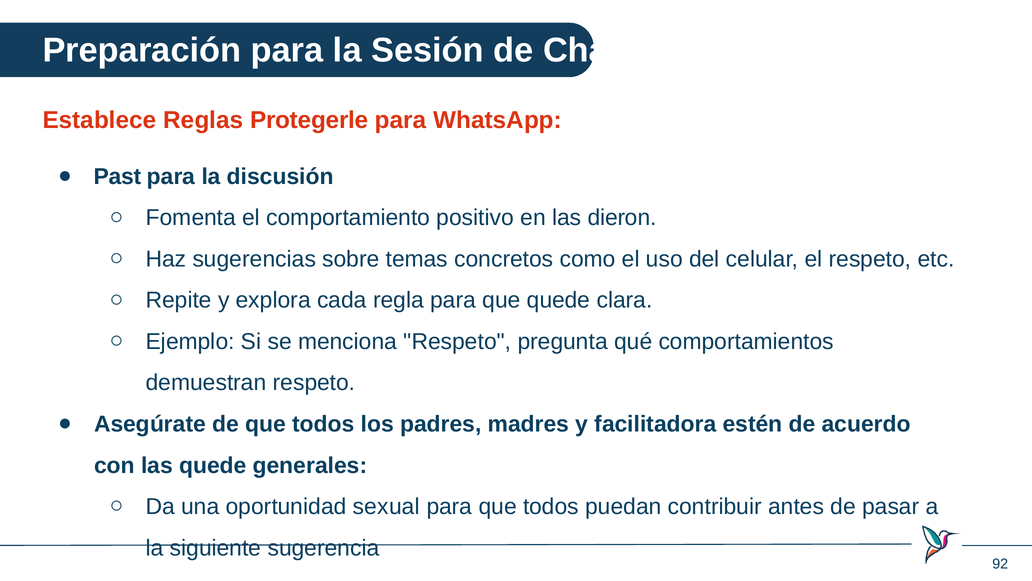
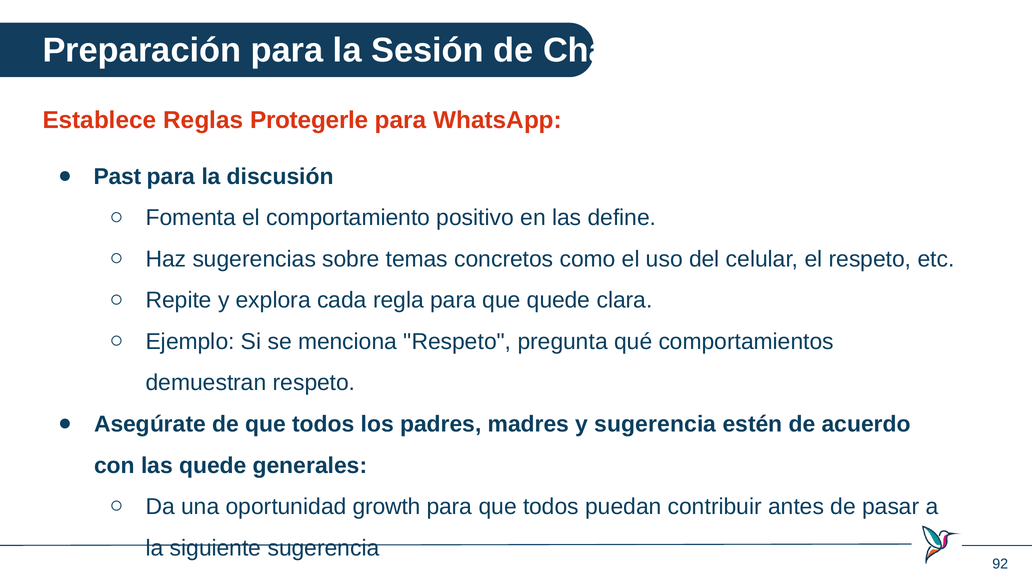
dieron: dieron -> define
y facilitadora: facilitadora -> sugerencia
sexual: sexual -> growth
